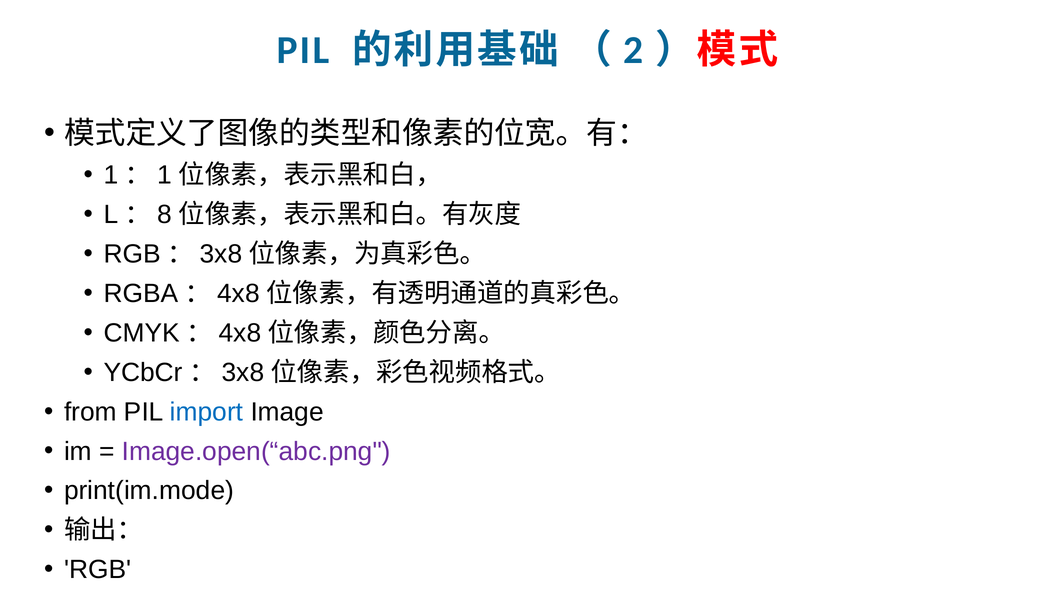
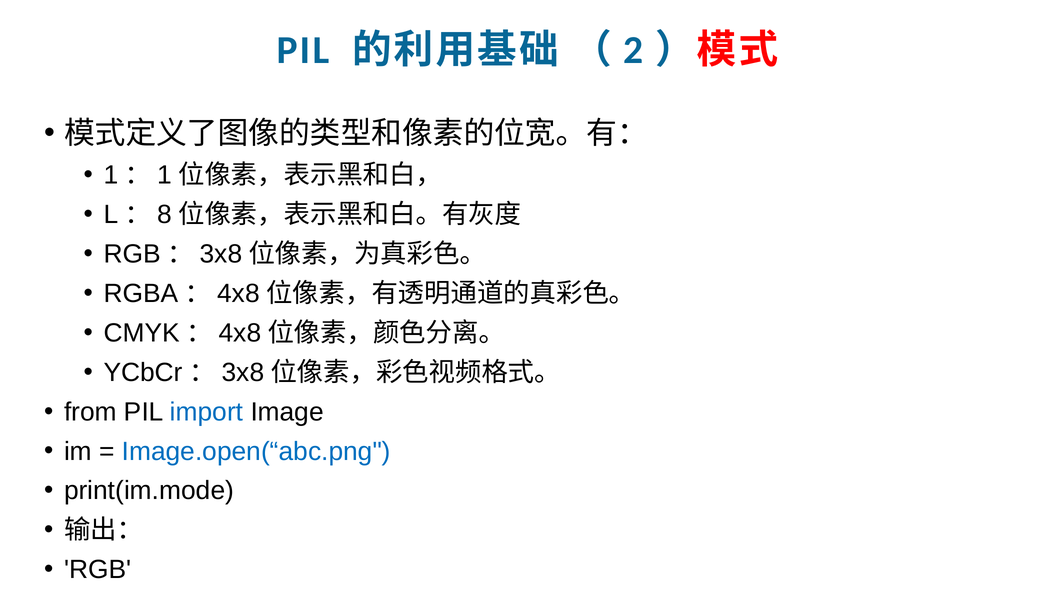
Image.open(“abc.png colour: purple -> blue
